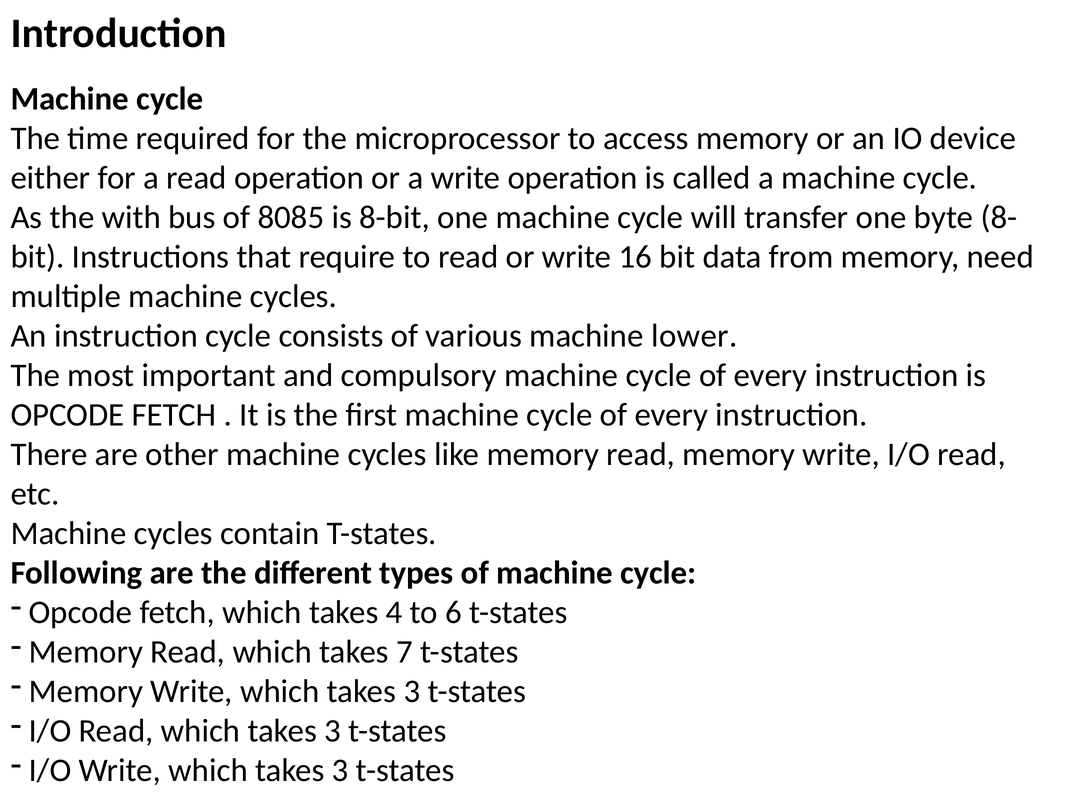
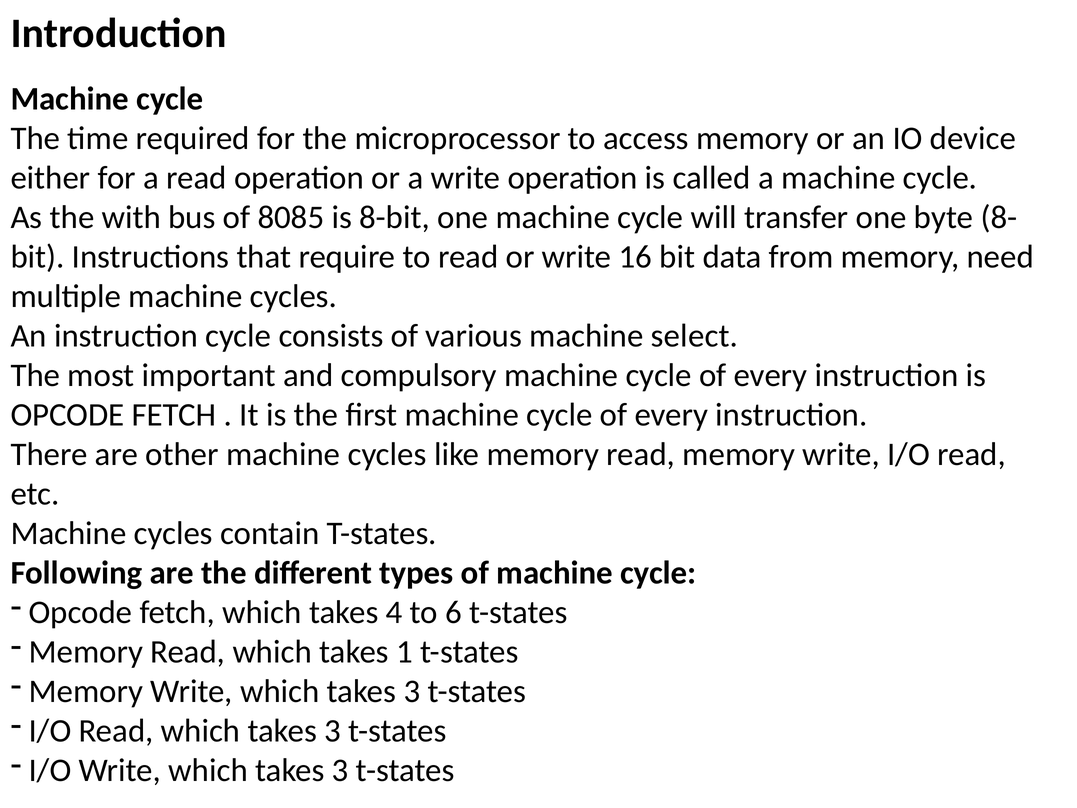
lower: lower -> select
7: 7 -> 1
